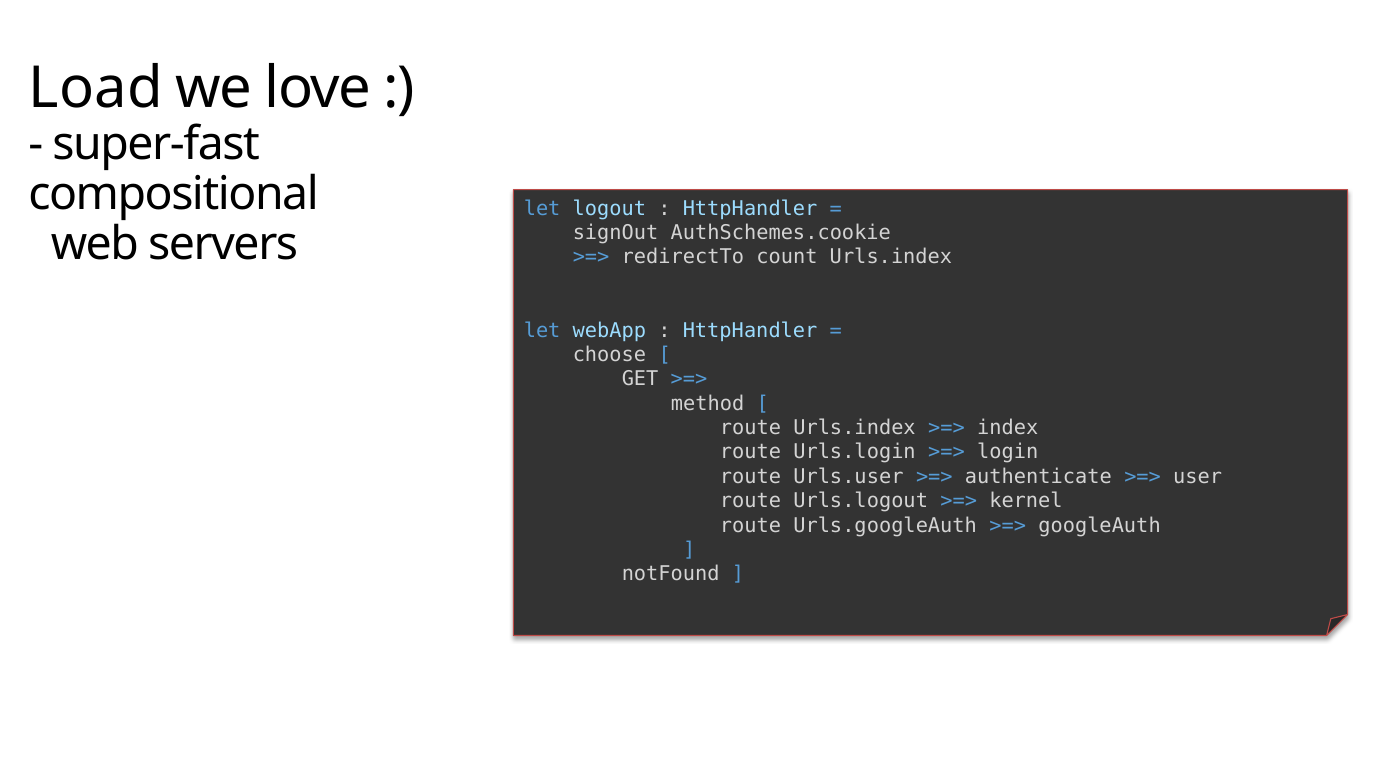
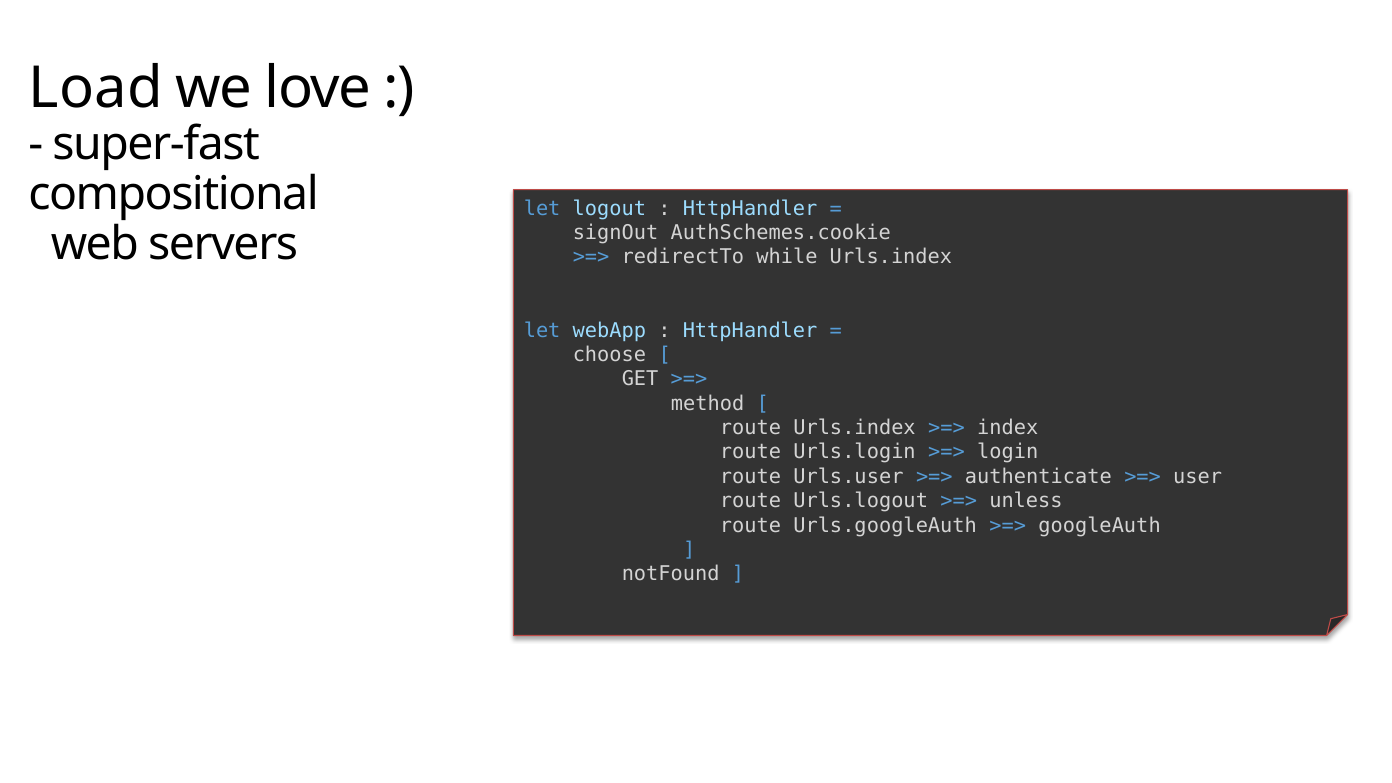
count: count -> while
kernel: kernel -> unless
